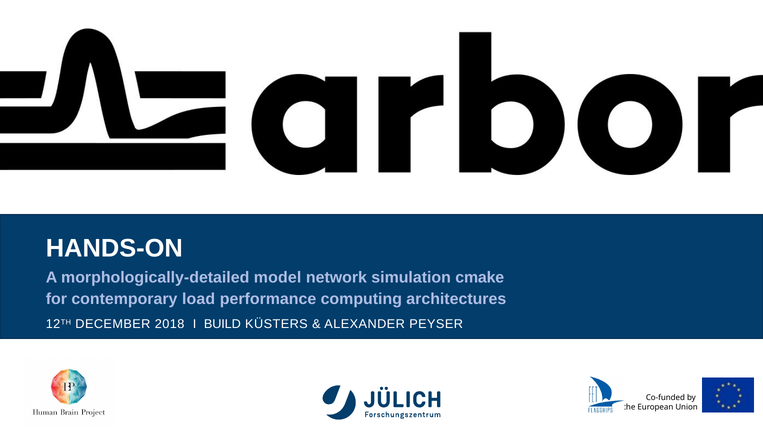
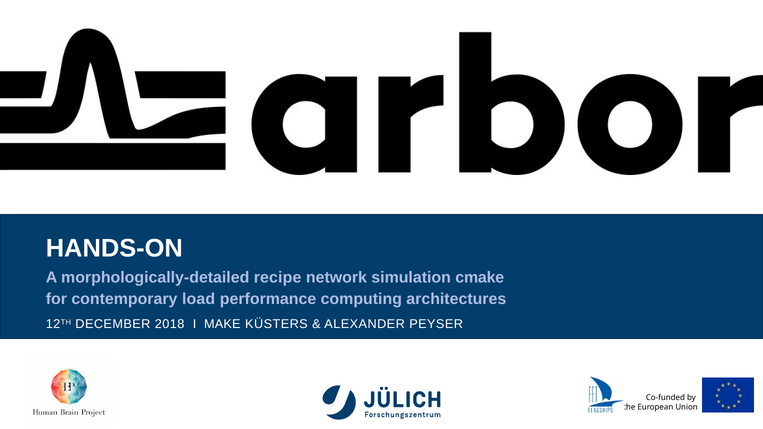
model: model -> recipe
BUILD: BUILD -> MAKE
